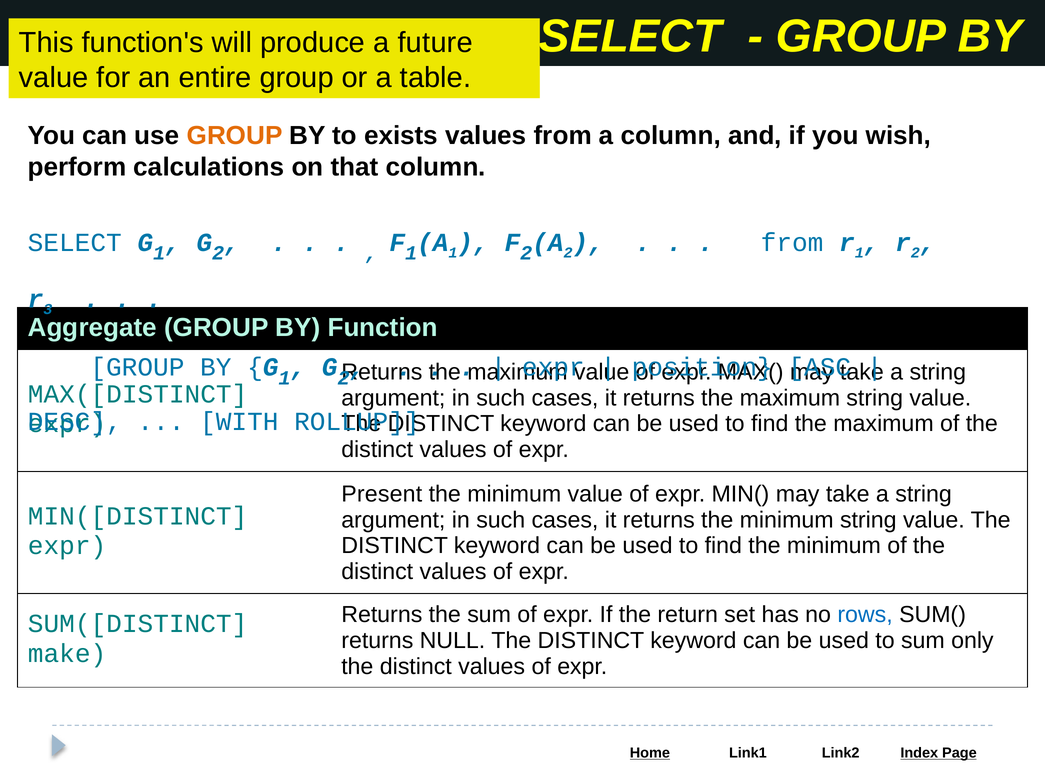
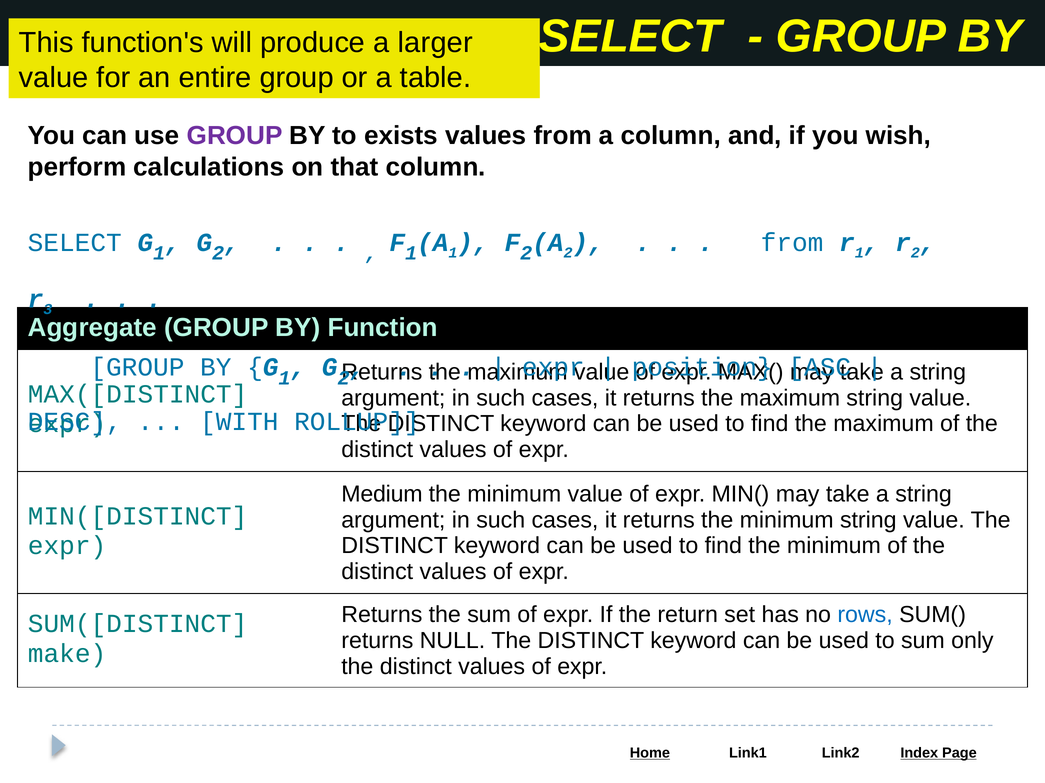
future: future -> larger
GROUP at (235, 136) colour: orange -> purple
Present: Present -> Medium
